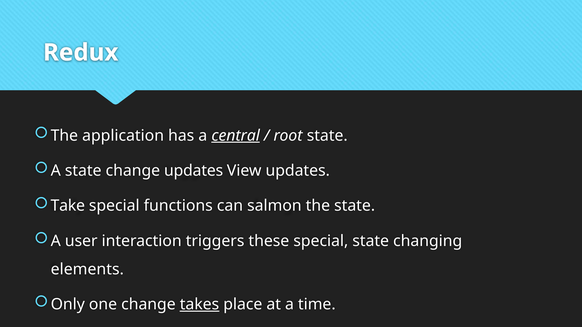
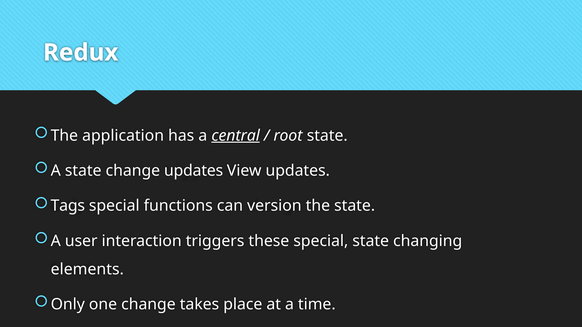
Take: Take -> Tags
salmon: salmon -> version
takes underline: present -> none
